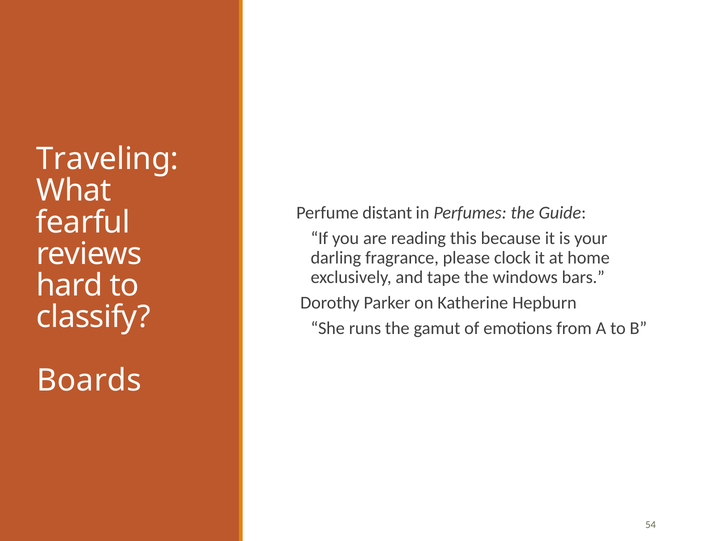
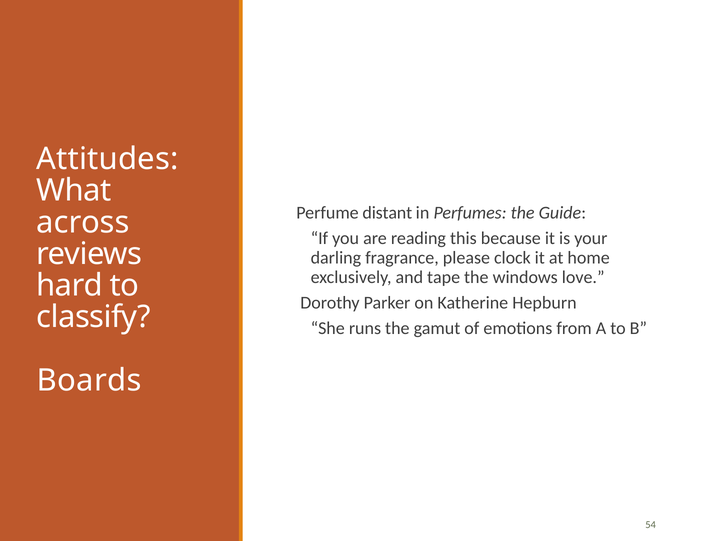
Traveling: Traveling -> Attitudes
fearful: fearful -> across
bars: bars -> love
